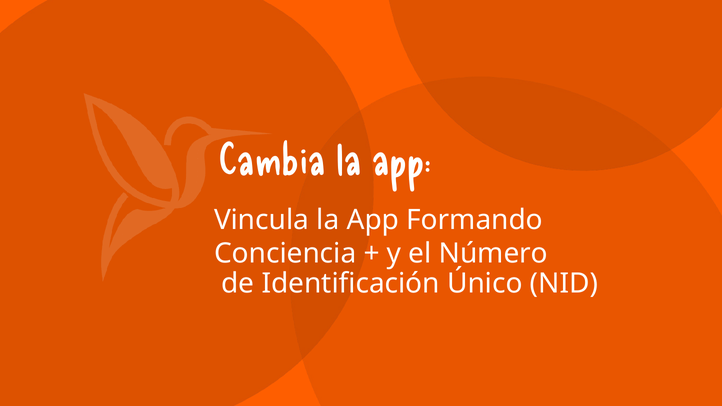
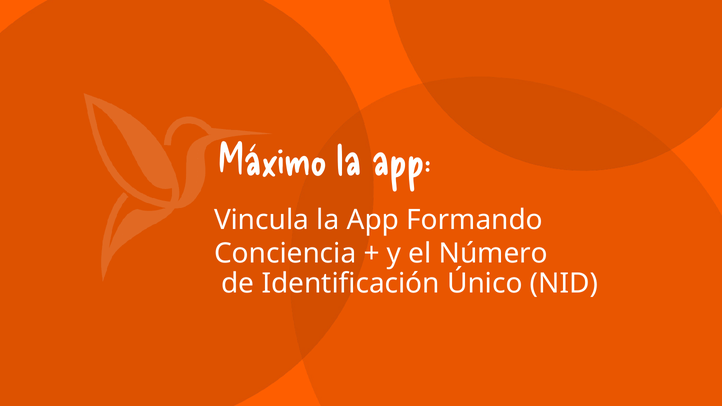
Cambia: Cambia -> Máximo
